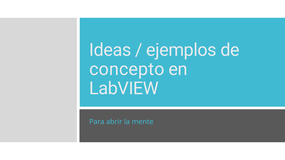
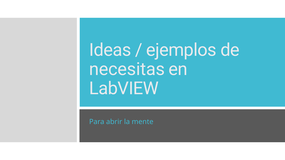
concepto: concepto -> necesitas
